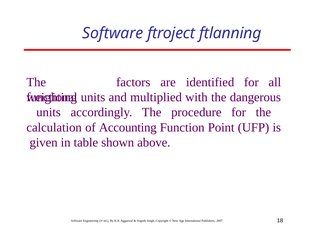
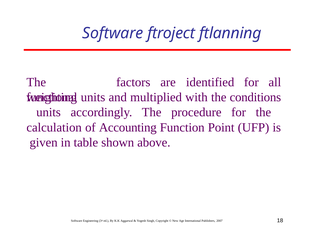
dangerous: dangerous -> conditions
